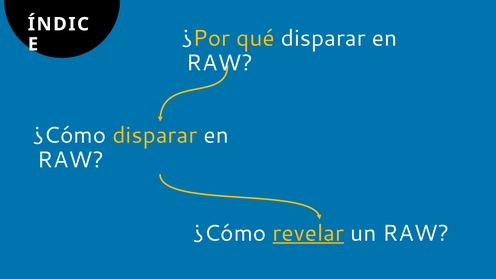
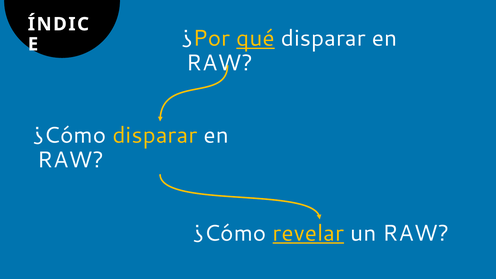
qué underline: none -> present
